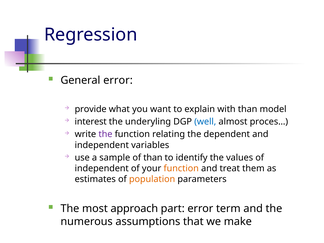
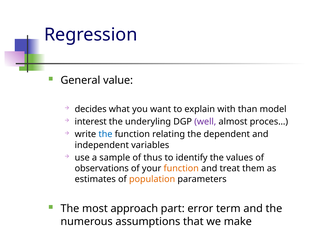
General error: error -> value
provide: provide -> decides
well colour: blue -> purple
the at (105, 134) colour: purple -> blue
of than: than -> thus
independent at (102, 168): independent -> observations
